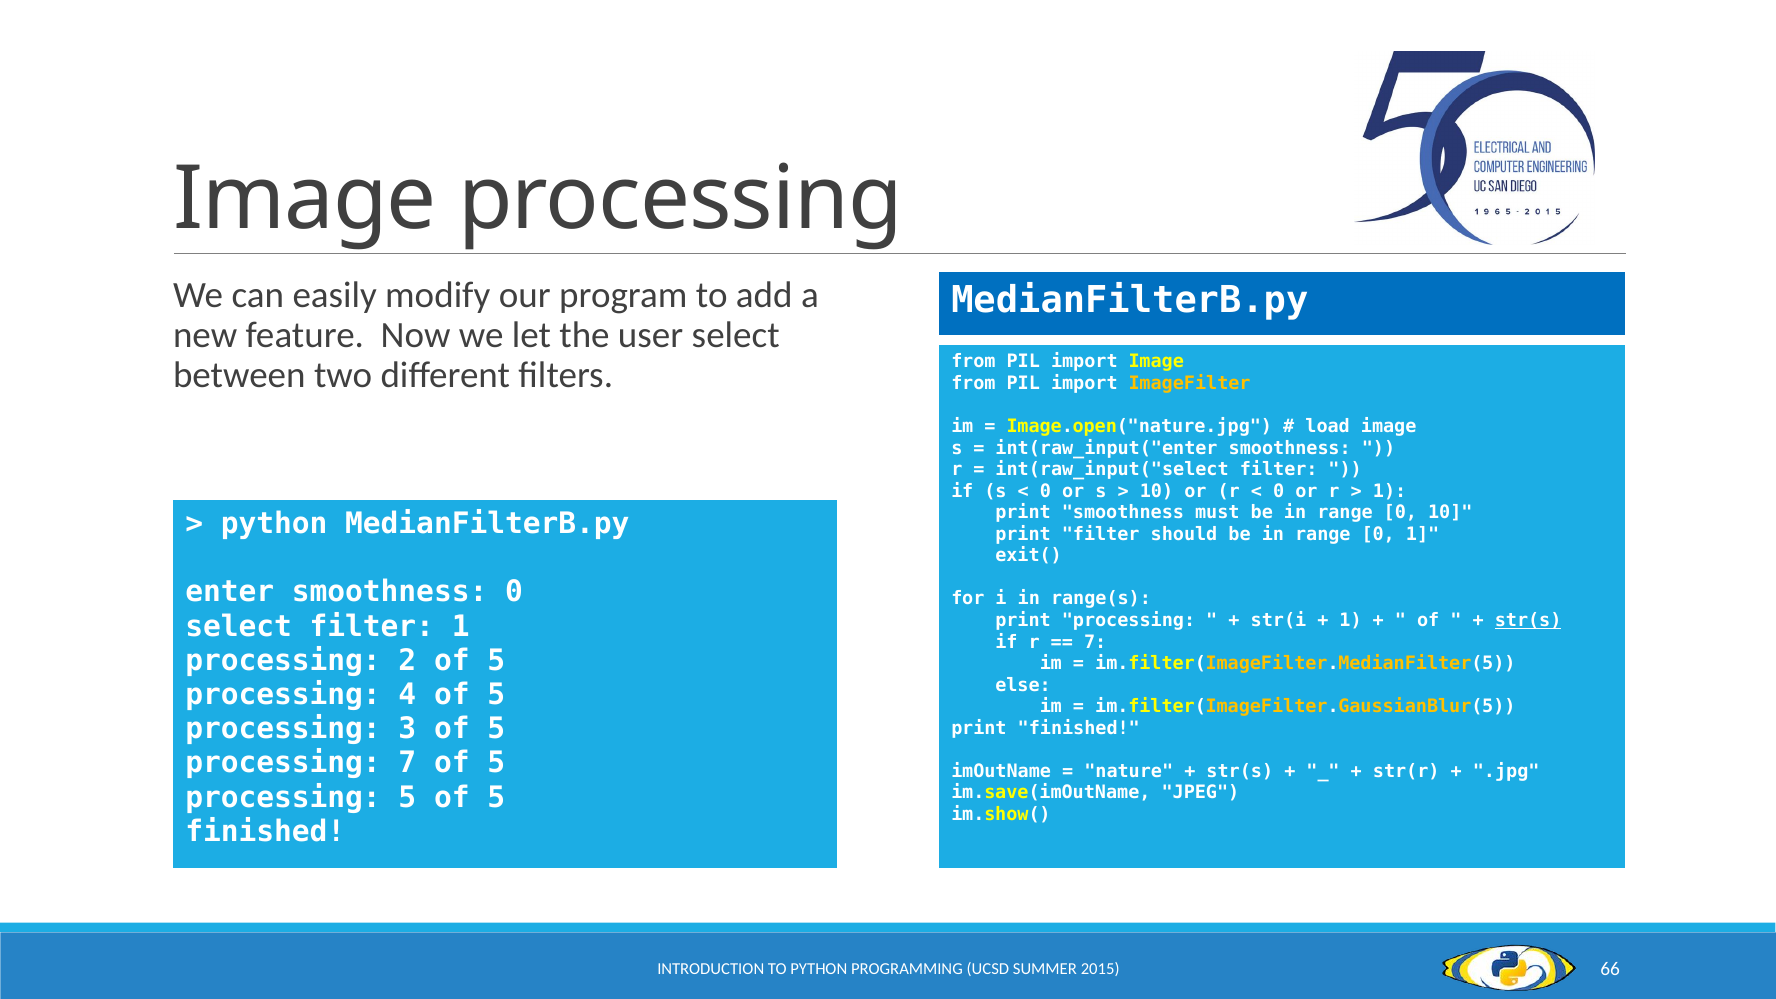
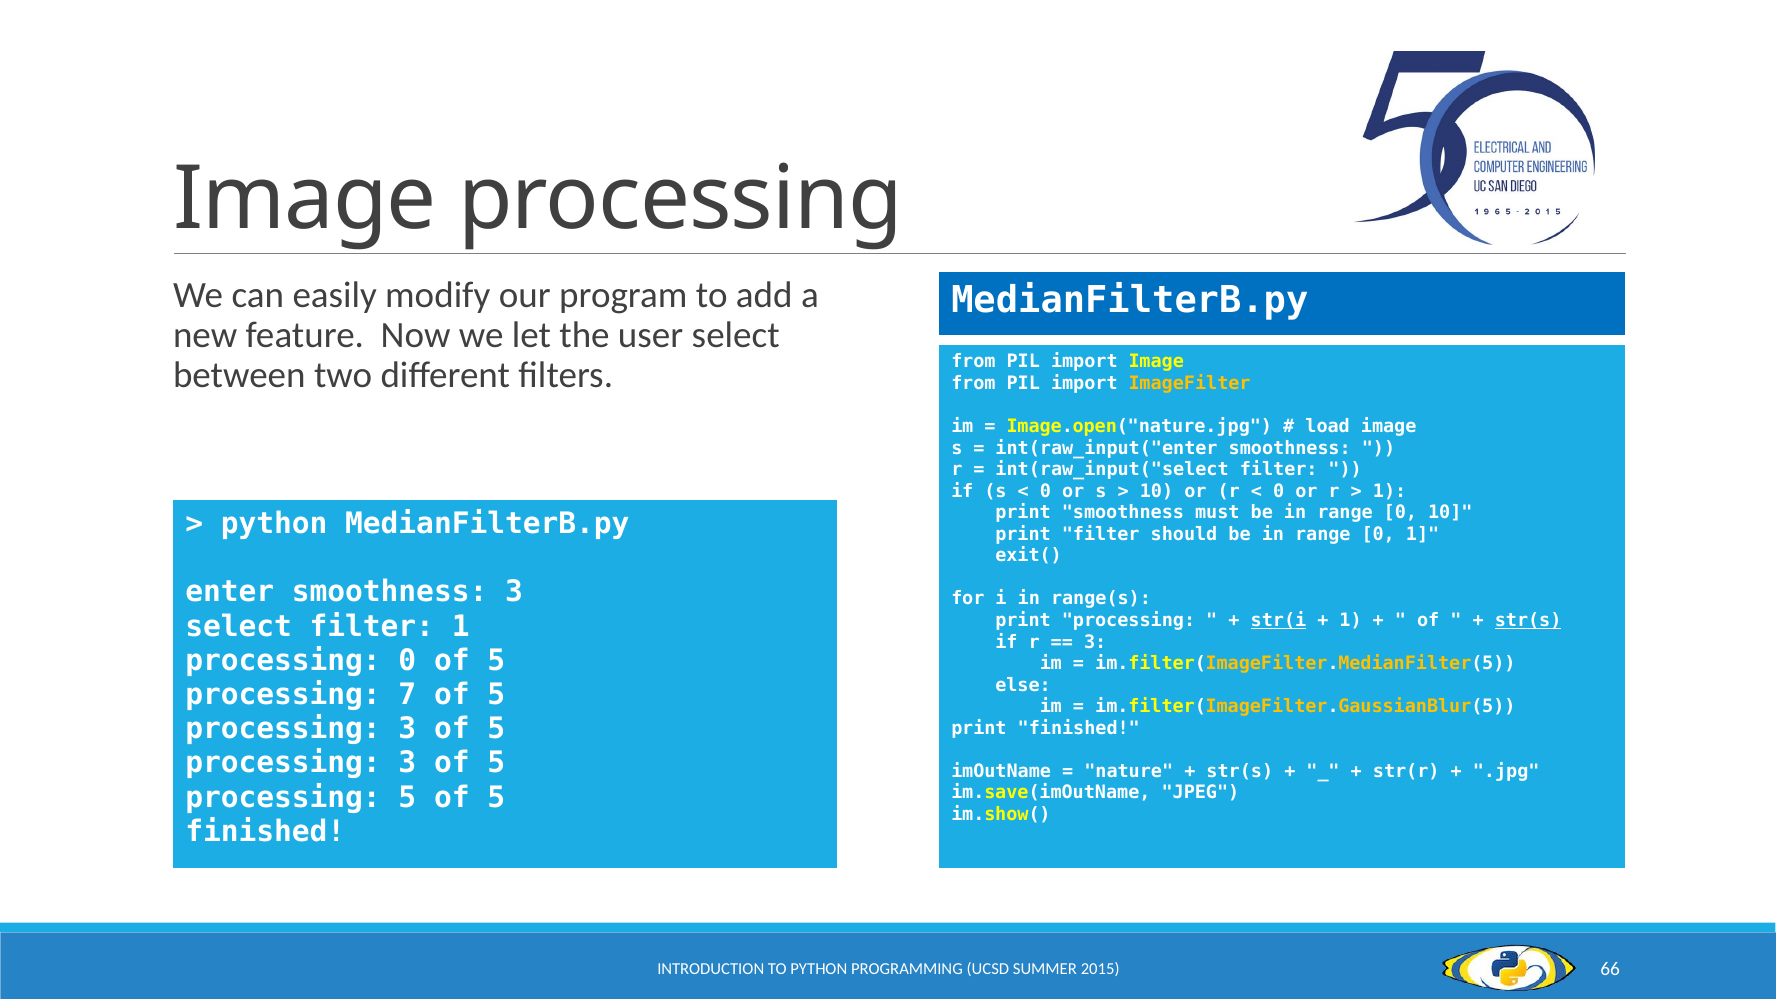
smoothness 0: 0 -> 3
str(i underline: none -> present
7 at (1095, 642): 7 -> 3
processing 2: 2 -> 0
4: 4 -> 7
7 at (407, 763): 7 -> 3
